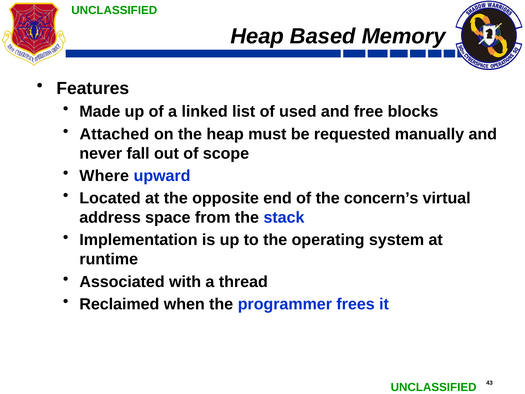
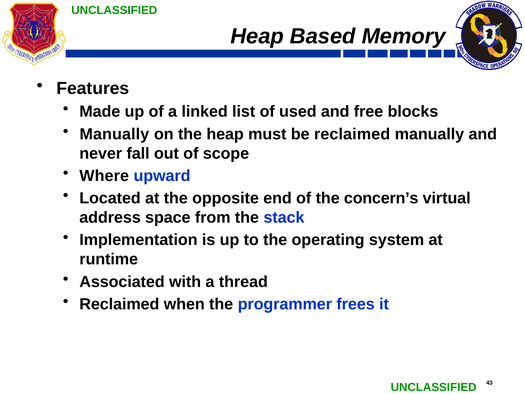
Attached at (114, 134): Attached -> Manually
be requested: requested -> reclaimed
